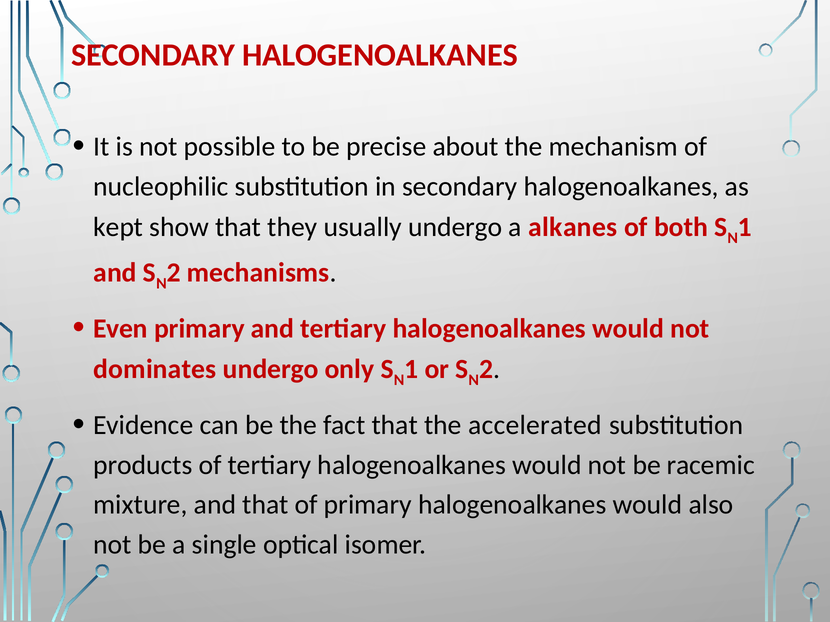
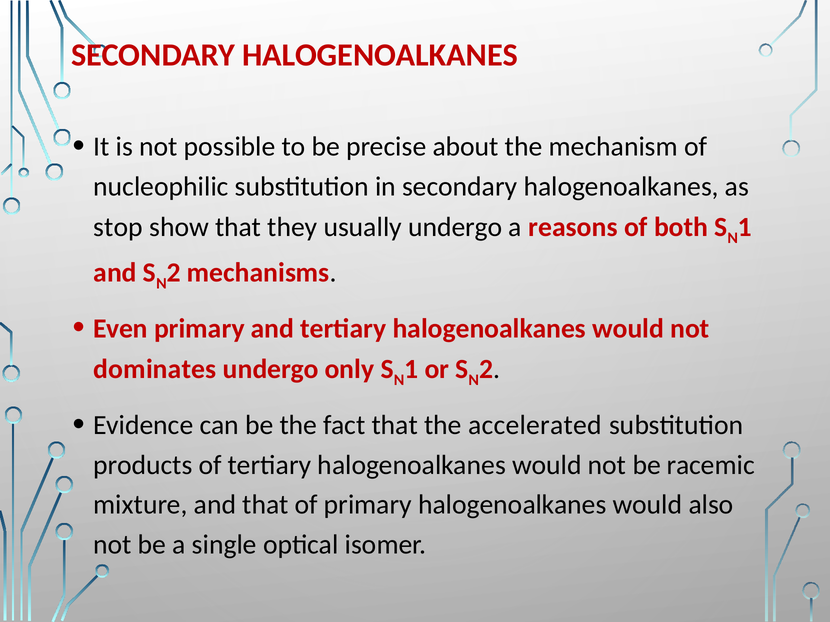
kept: kept -> stop
alkanes: alkanes -> reasons
